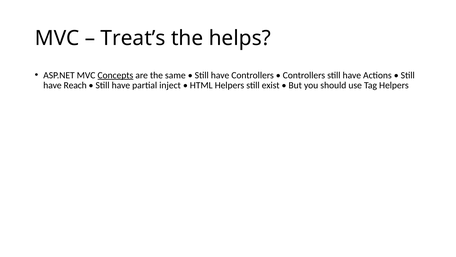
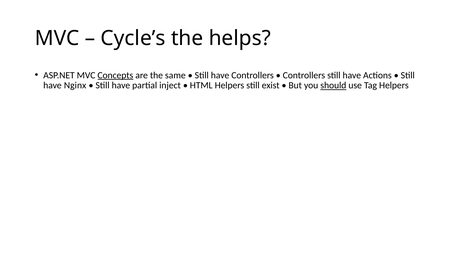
Treat’s: Treat’s -> Cycle’s
Reach: Reach -> Nginx
should underline: none -> present
